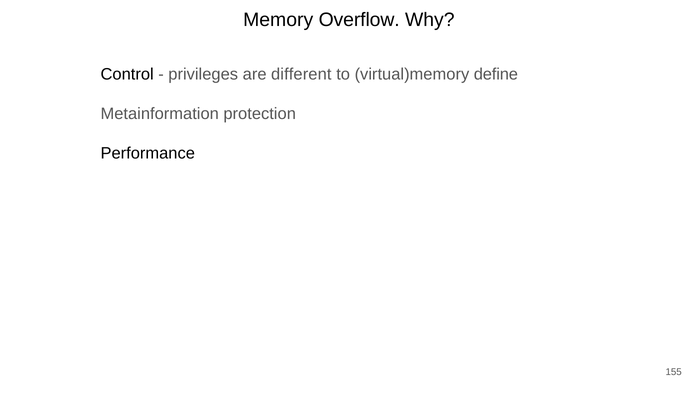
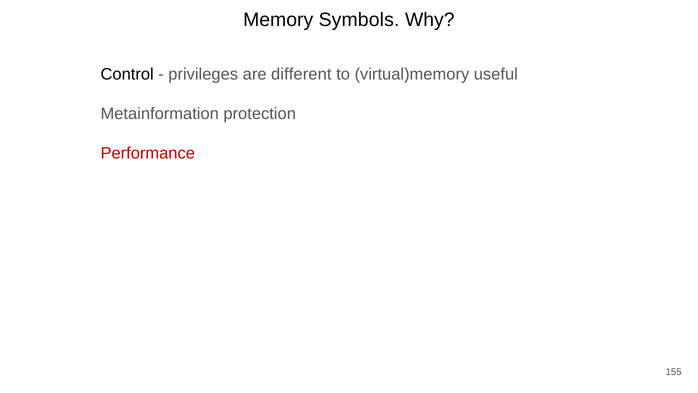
Overflow: Overflow -> Symbols
define: define -> useful
Performance colour: black -> red
